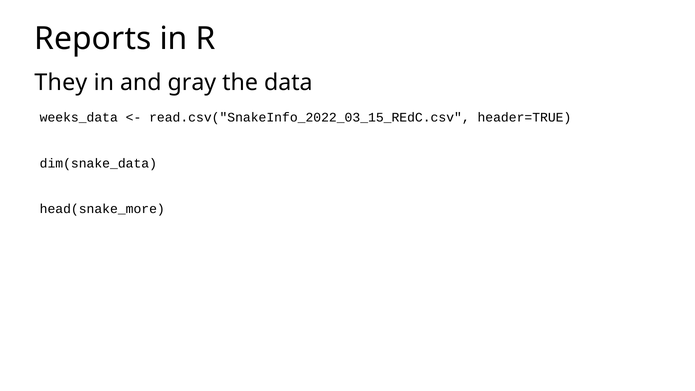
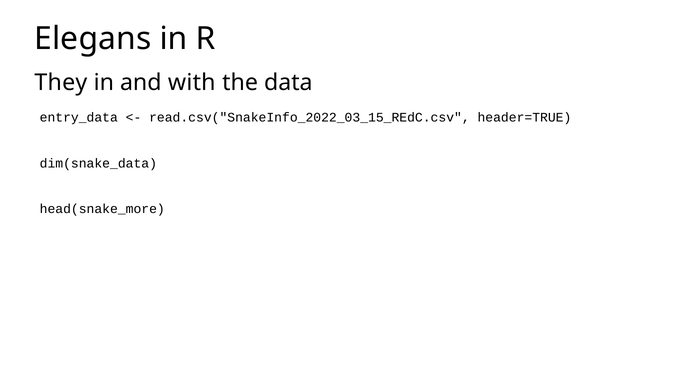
Reports: Reports -> Elegans
gray: gray -> with
weeks_data: weeks_data -> entry_data
